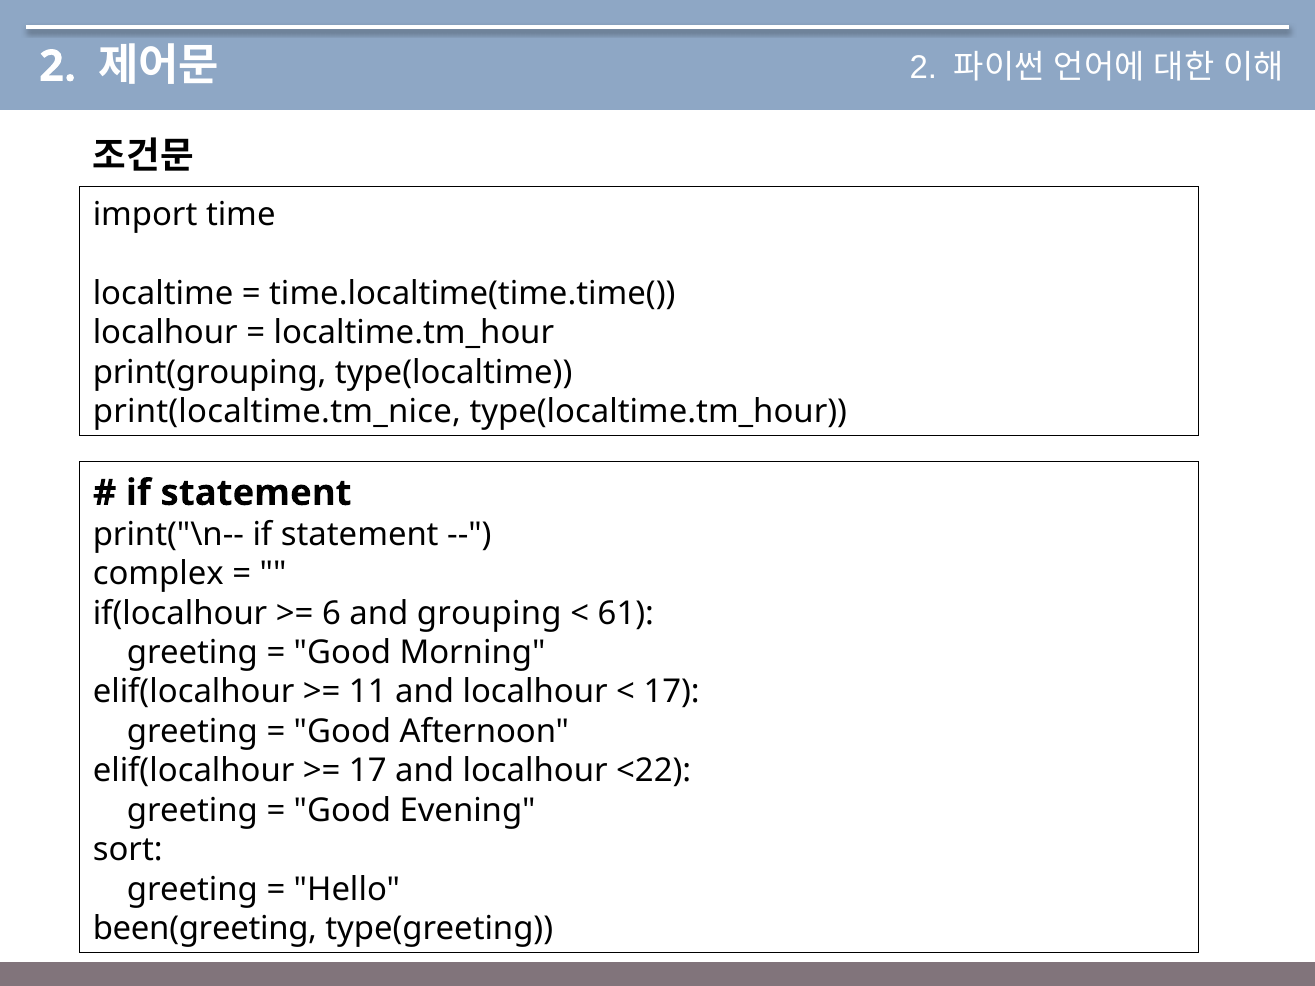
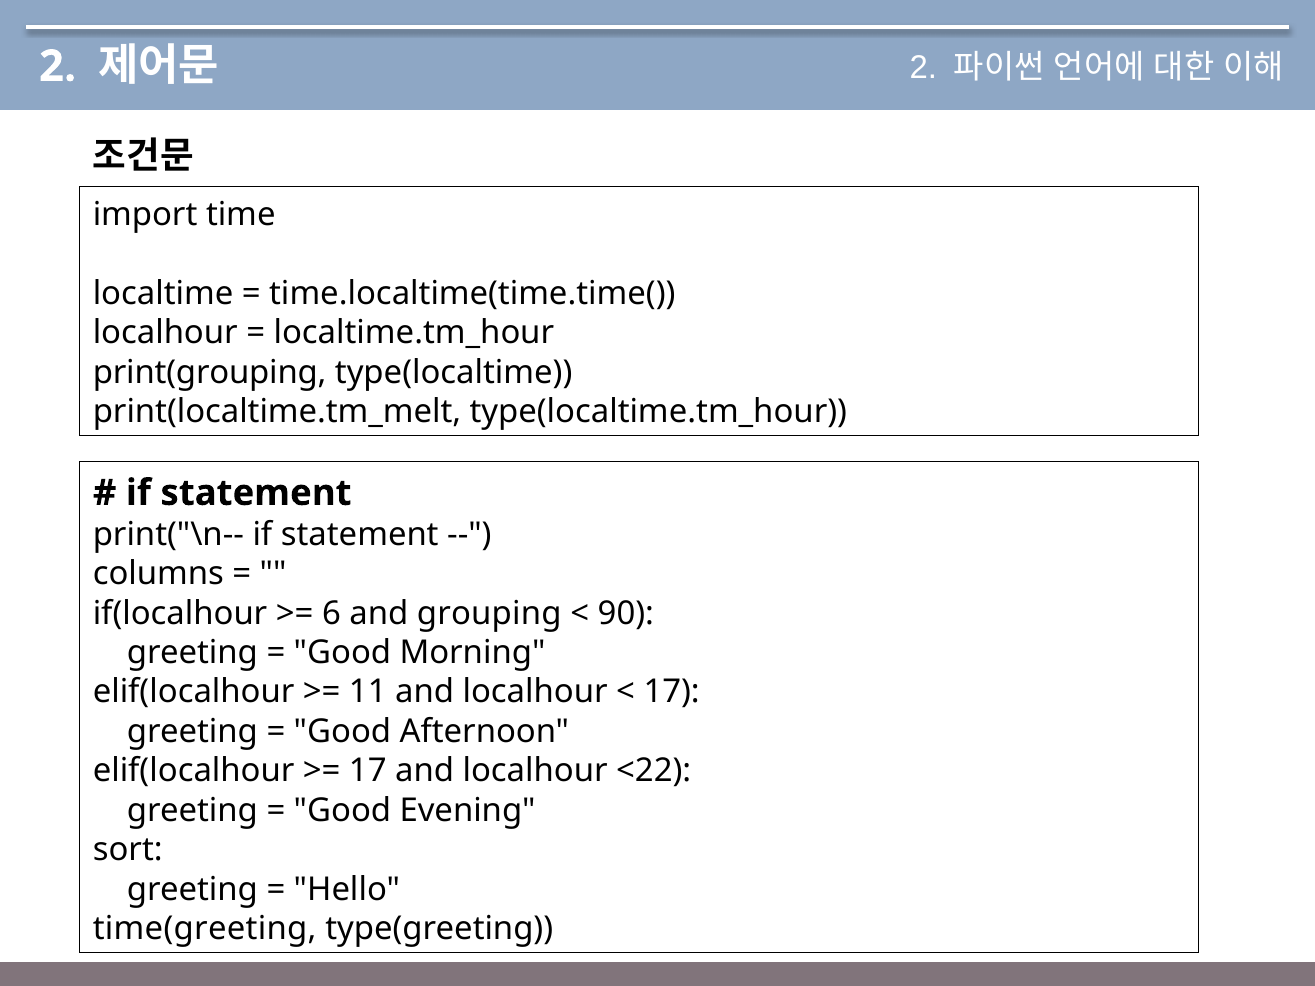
print(localtime.tm_nice: print(localtime.tm_nice -> print(localtime.tm_melt
complex: complex -> columns
61: 61 -> 90
been(greeting: been(greeting -> time(greeting
